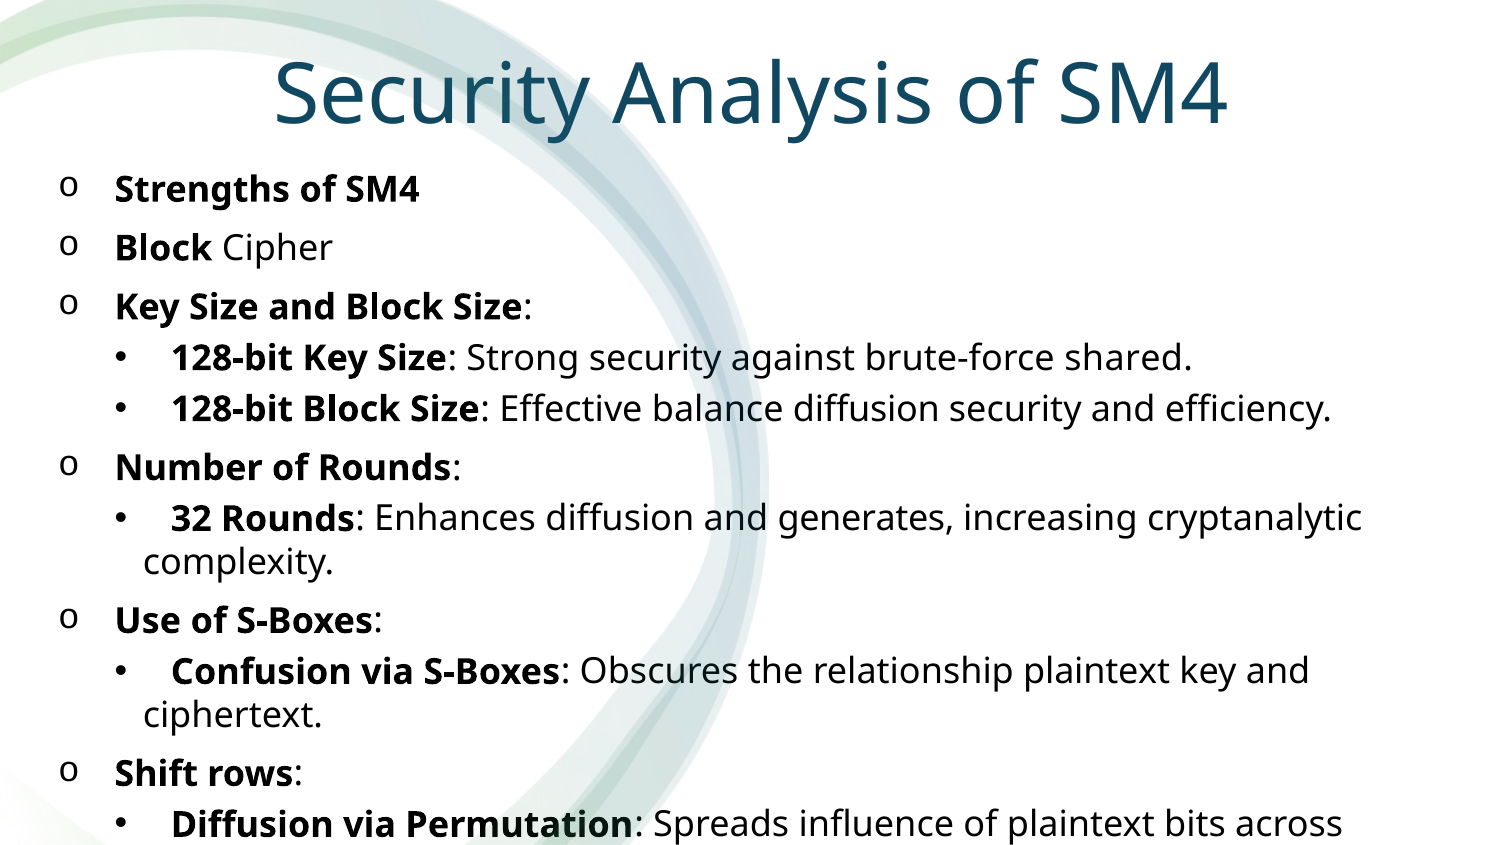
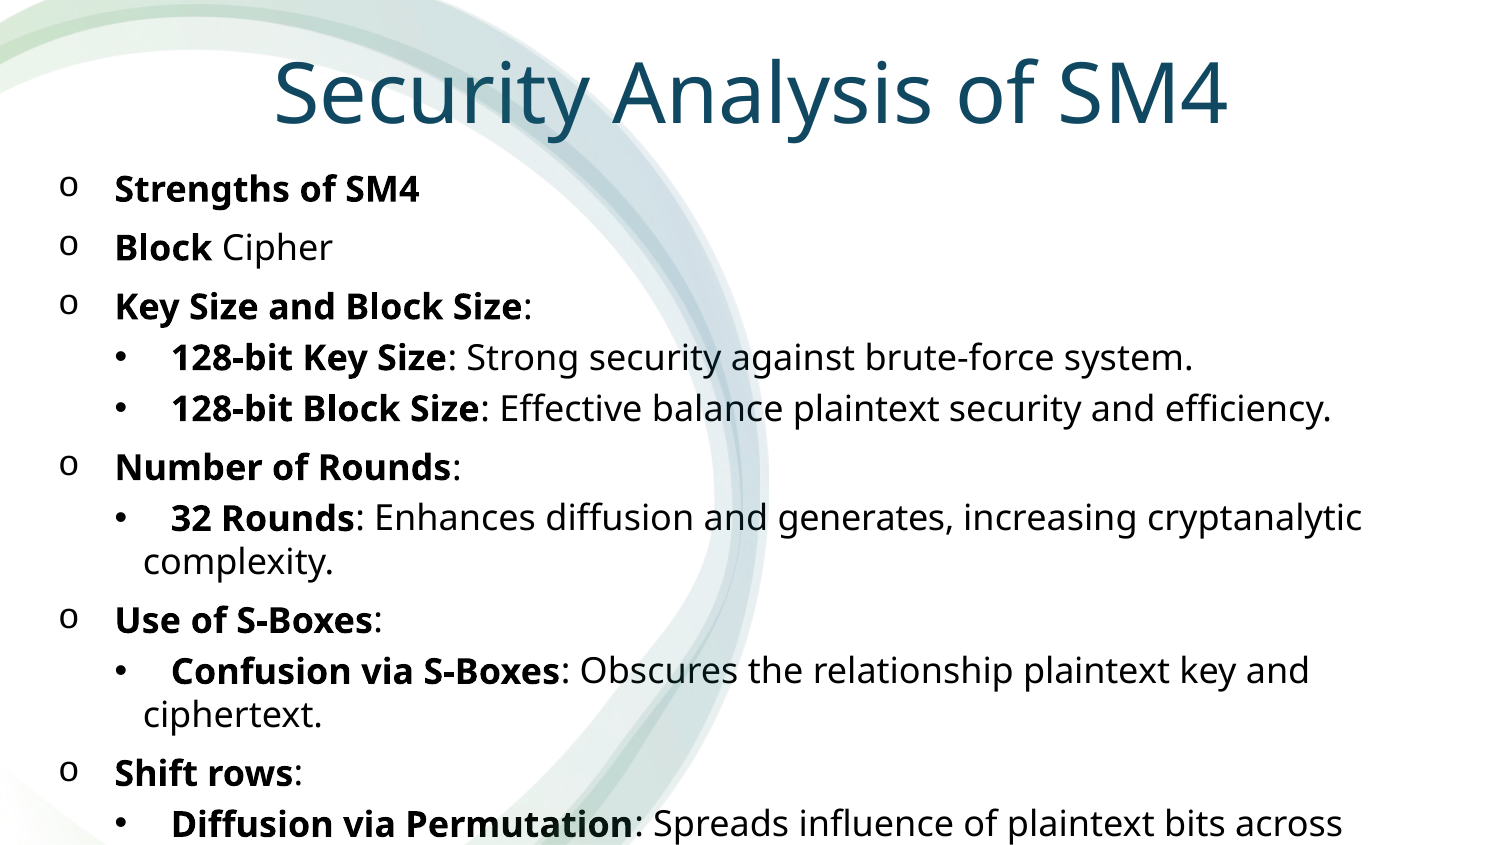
shared: shared -> system
diffusion at (866, 410): diffusion -> plaintext
